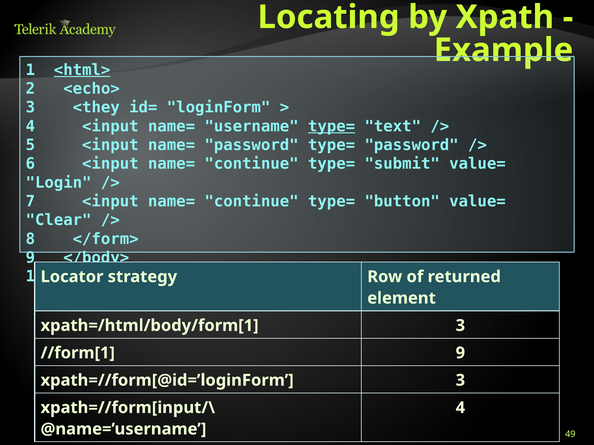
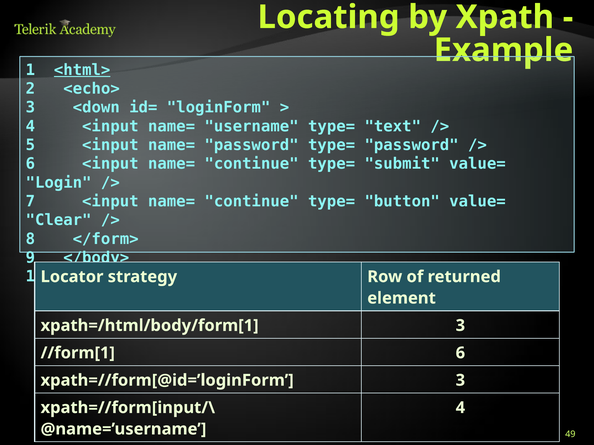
<they: <they -> <down
type= at (332, 126) underline: present -> none
//form[1 9: 9 -> 6
